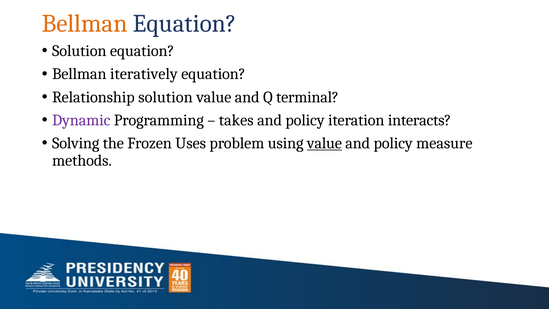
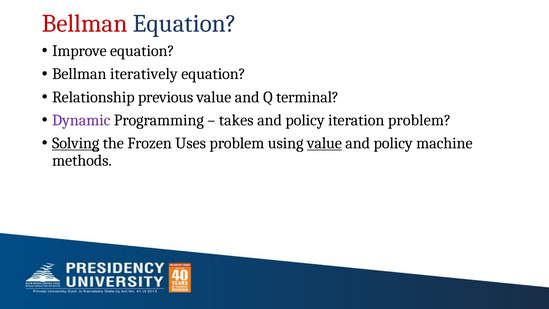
Bellman at (85, 23) colour: orange -> red
Solution at (79, 51): Solution -> Improve
Relationship solution: solution -> previous
iteration interacts: interacts -> problem
Solving underline: none -> present
measure: measure -> machine
